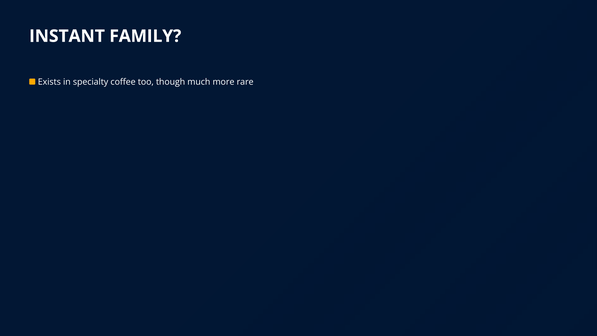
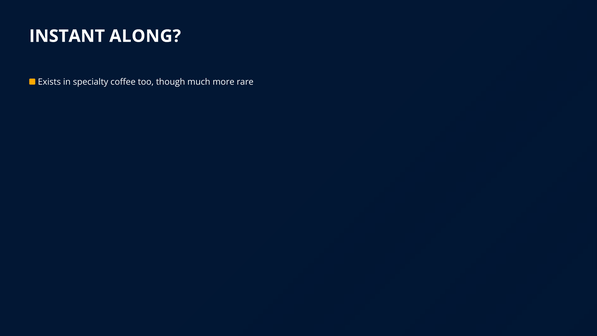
FAMILY: FAMILY -> ALONG
